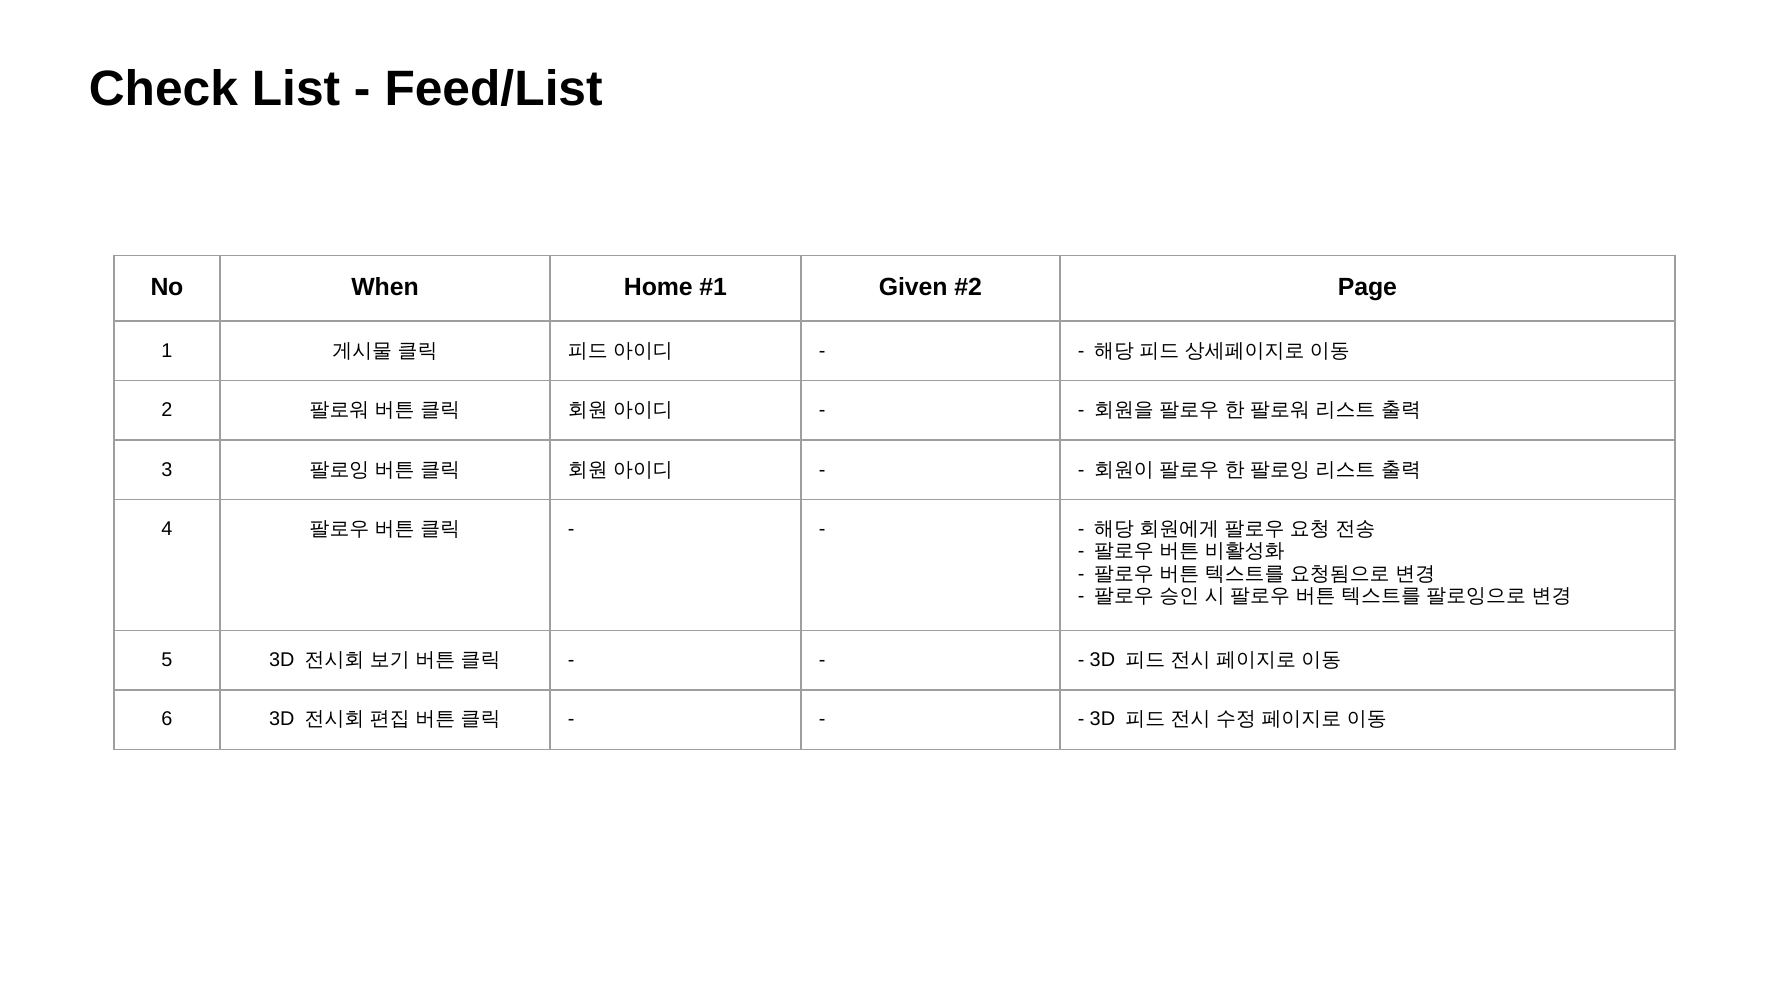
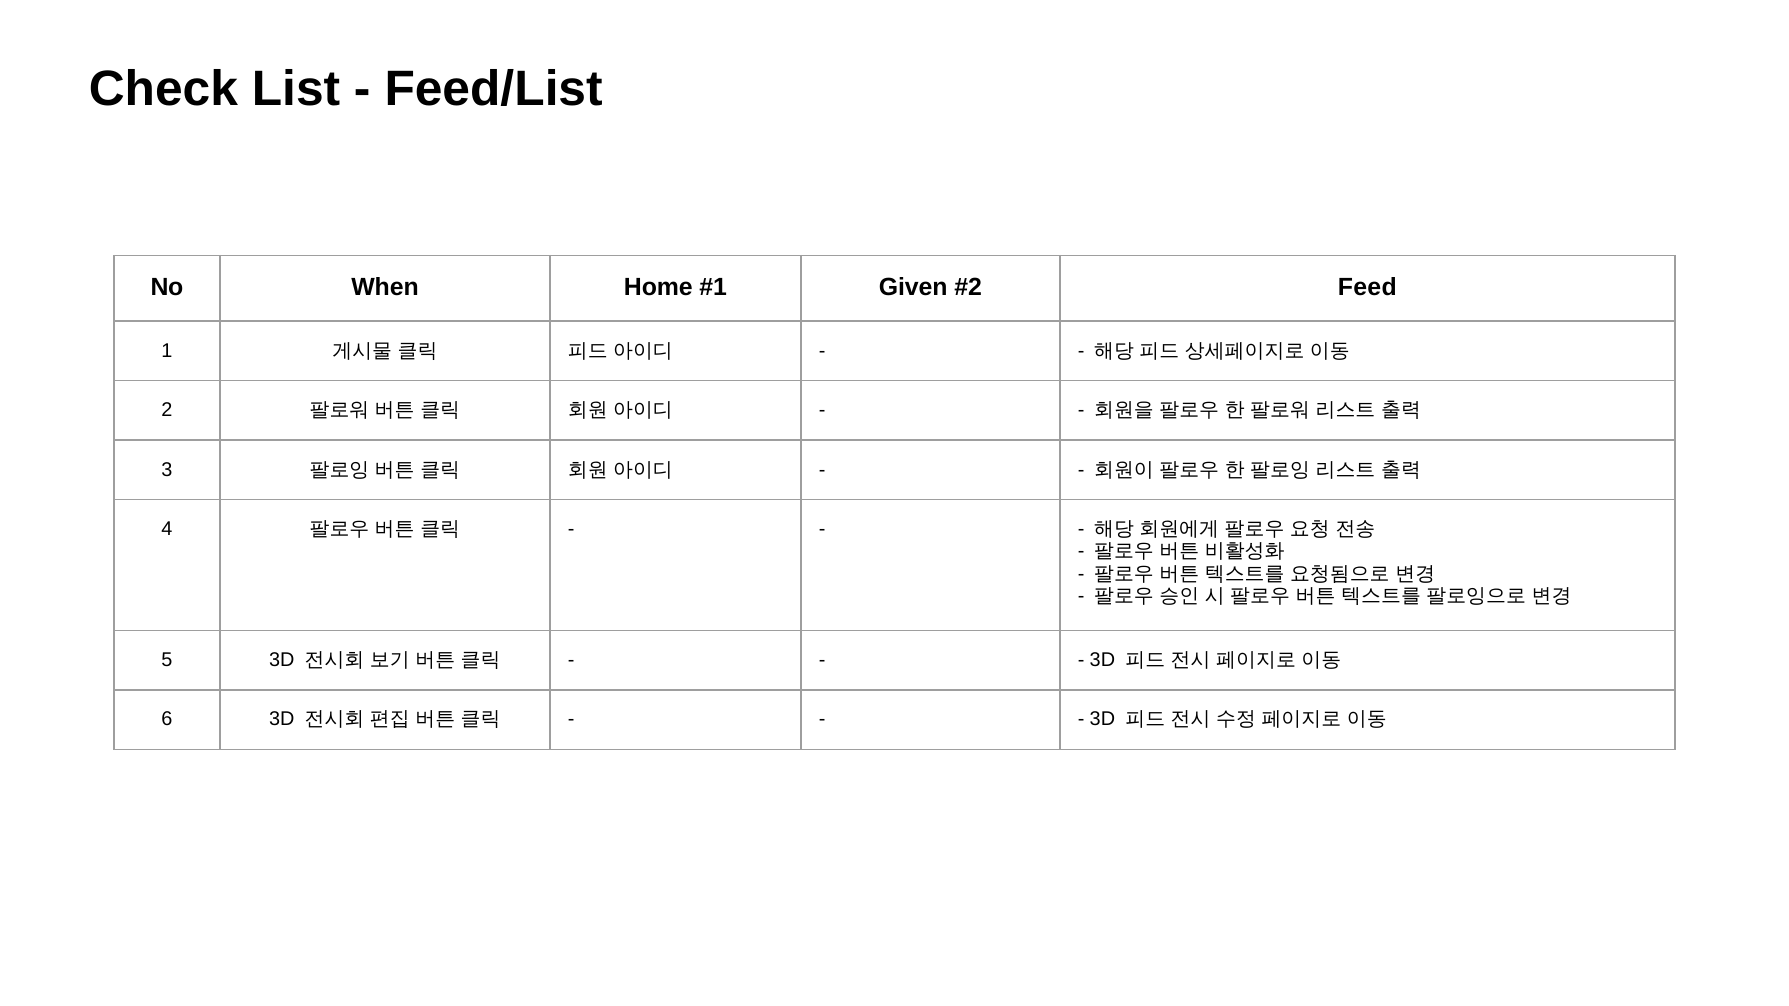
Page: Page -> Feed
